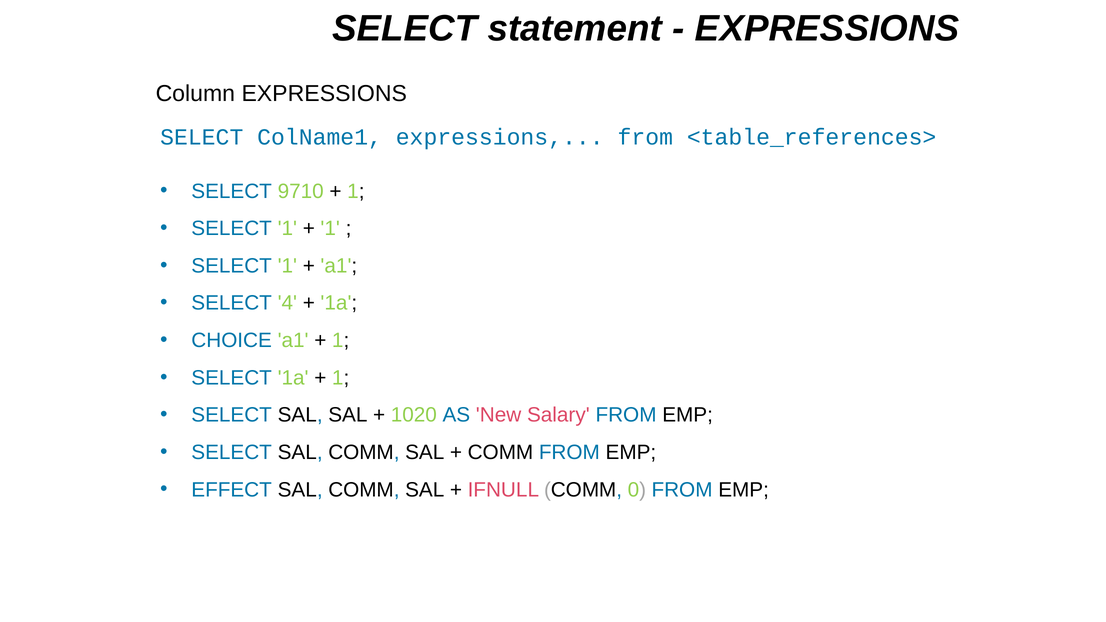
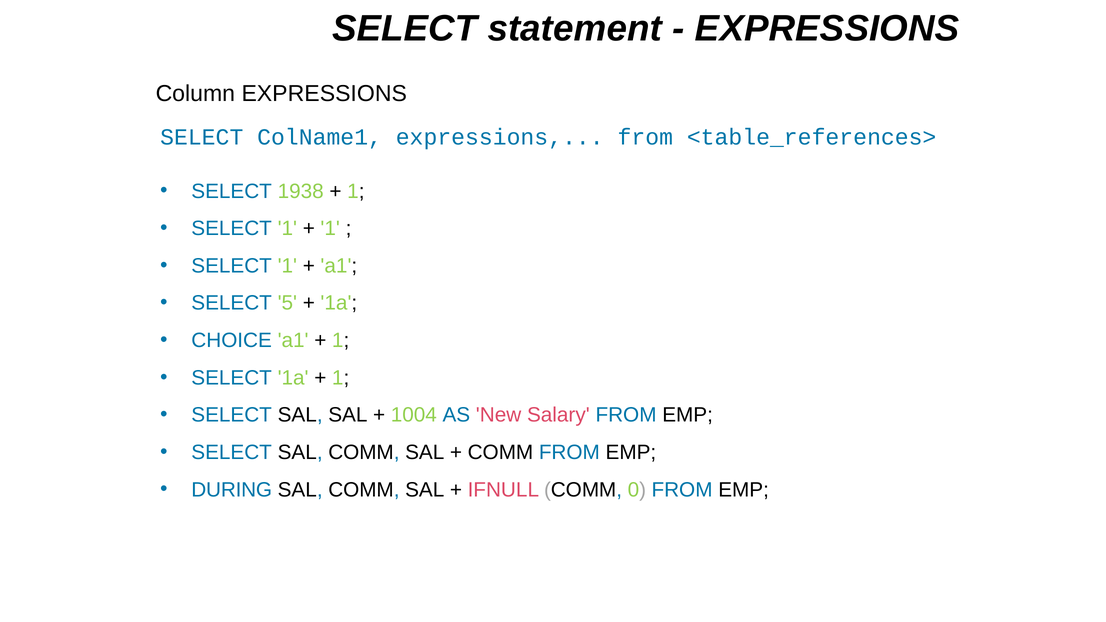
9710: 9710 -> 1938
4: 4 -> 5
1020: 1020 -> 1004
EFFECT: EFFECT -> DURING
